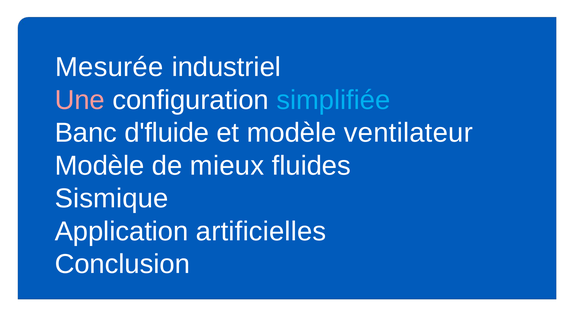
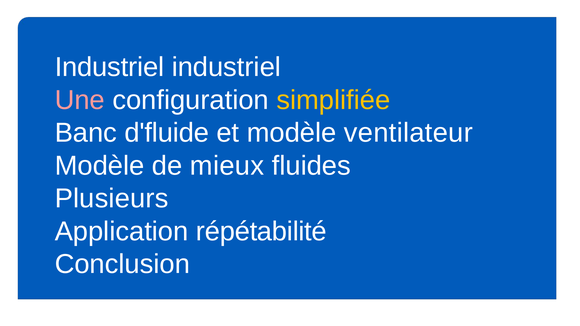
Mesurée at (109, 67): Mesurée -> Industriel
simplifiée colour: light blue -> yellow
Sismique: Sismique -> Plusieurs
artificielles: artificielles -> répétabilité
